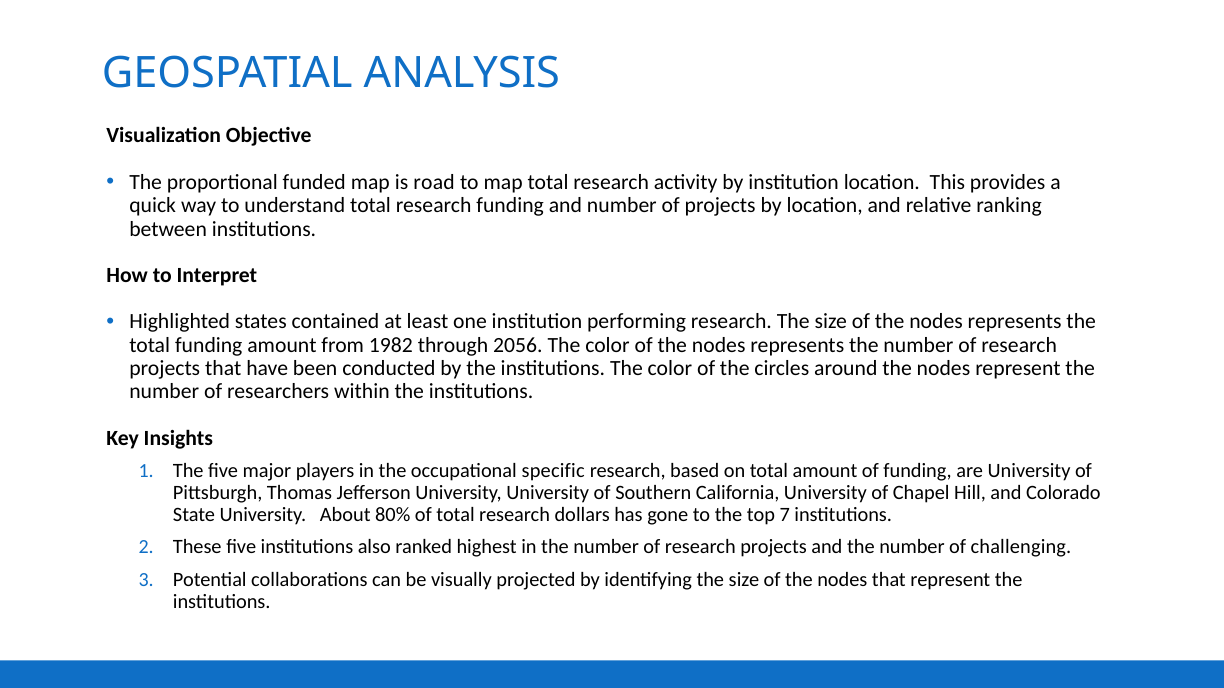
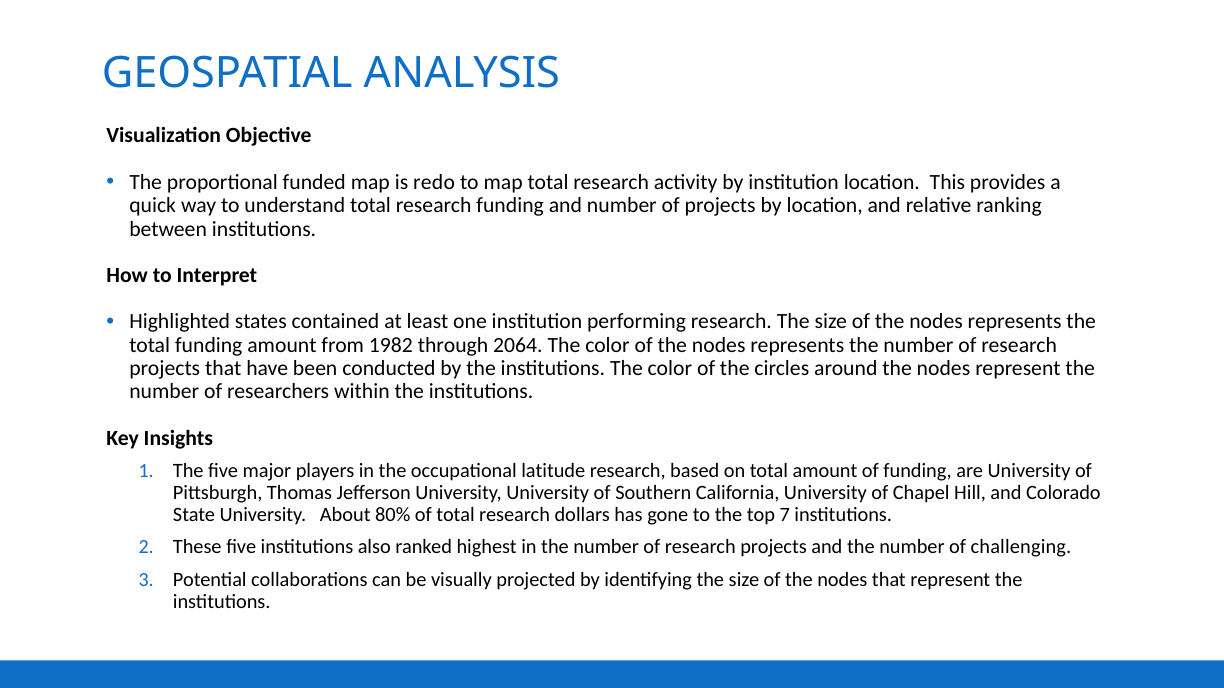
road: road -> redo
2056: 2056 -> 2064
specific: specific -> latitude
